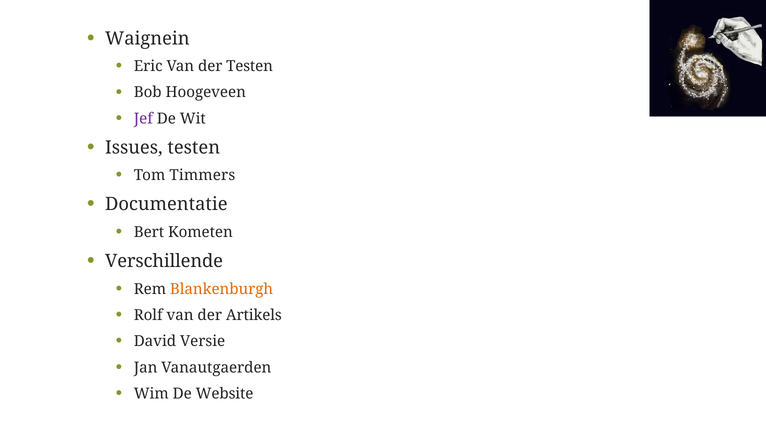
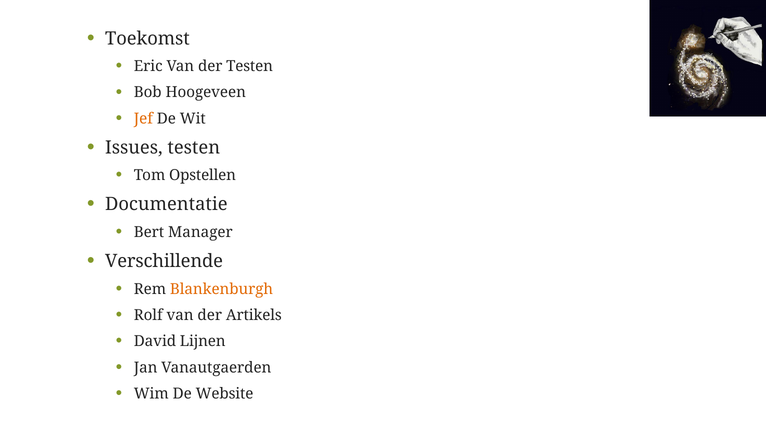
Waignein: Waignein -> Toekomst
Jef colour: purple -> orange
Timmers: Timmers -> Opstellen
Kometen: Kometen -> Manager
Versie: Versie -> Lijnen
